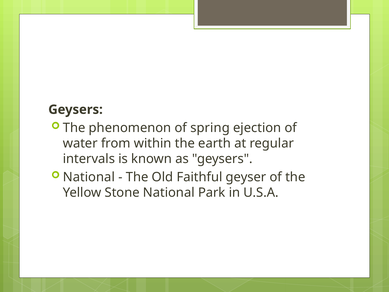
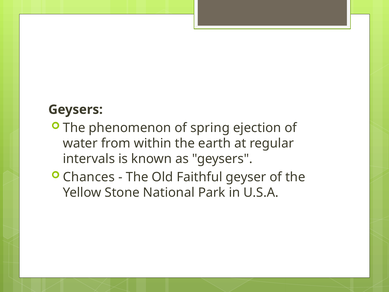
National at (89, 177): National -> Chances
